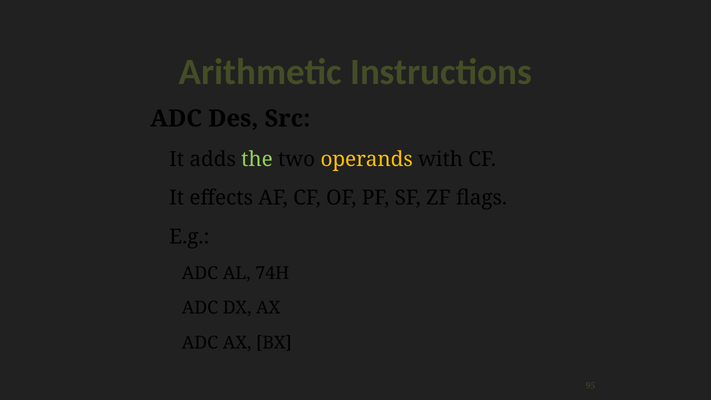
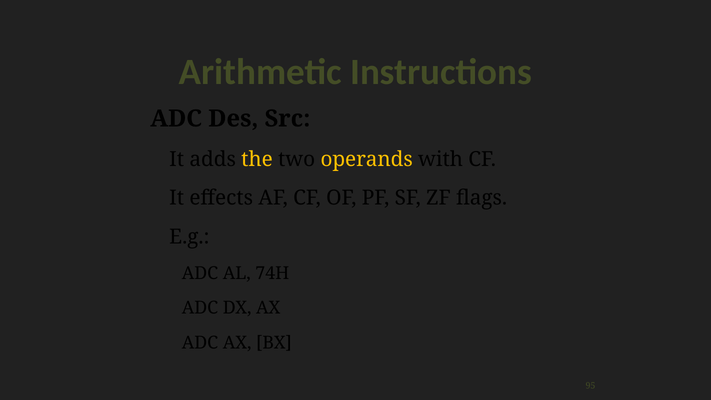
the colour: light green -> yellow
